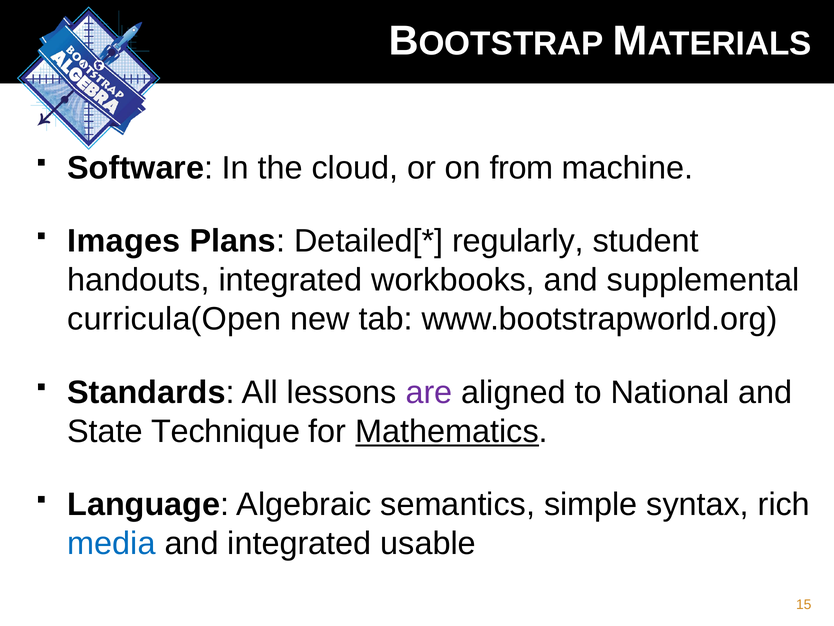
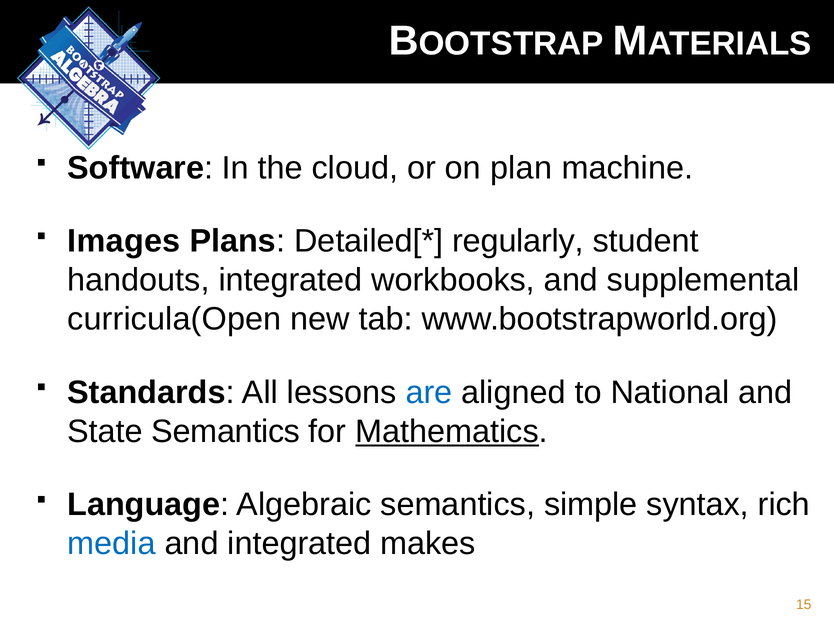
from: from -> plan
are colour: purple -> blue
State Technique: Technique -> Semantics
usable: usable -> makes
